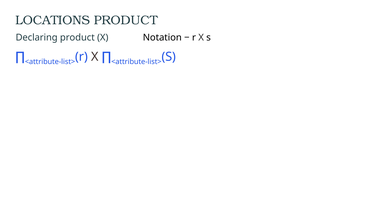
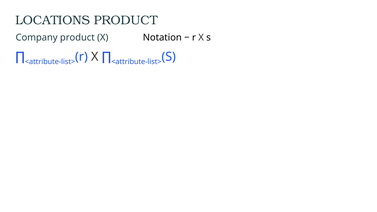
Declaring: Declaring -> Company
